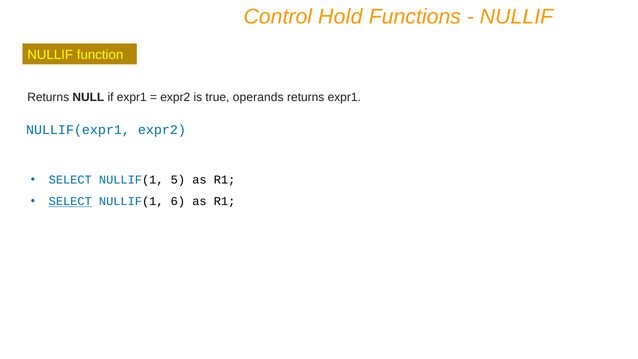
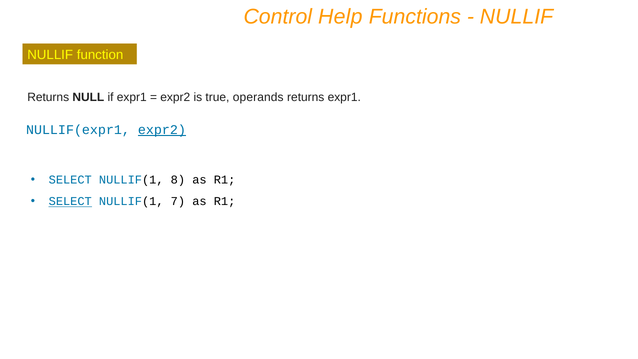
Hold: Hold -> Help
expr2 at (162, 130) underline: none -> present
5: 5 -> 8
6: 6 -> 7
